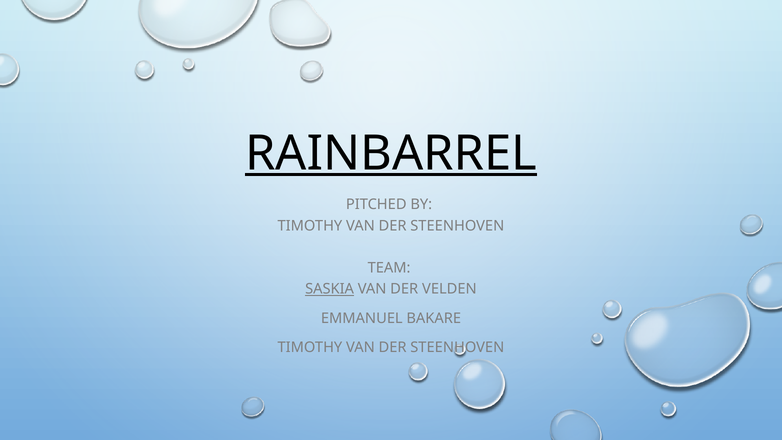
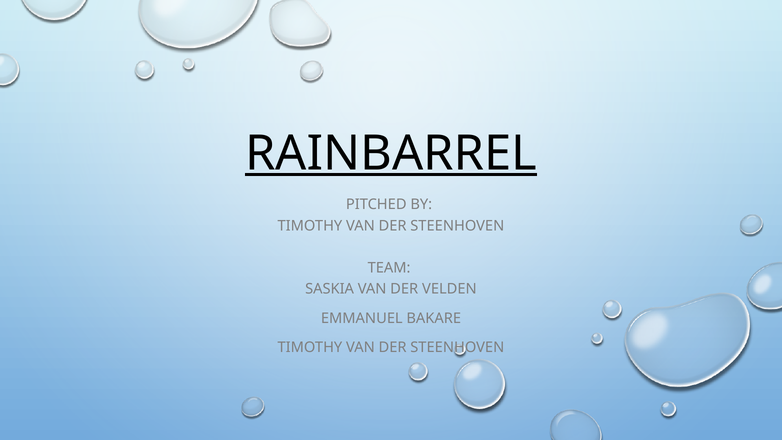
SASKIA underline: present -> none
